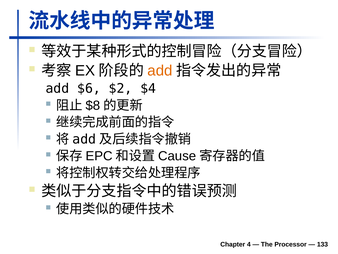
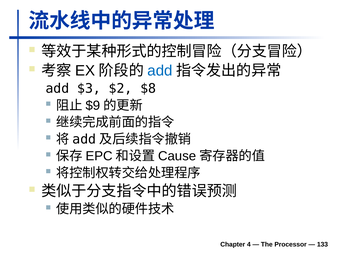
add at (160, 71) colour: orange -> blue
$6: $6 -> $3
$4: $4 -> $8
$8: $8 -> $9
